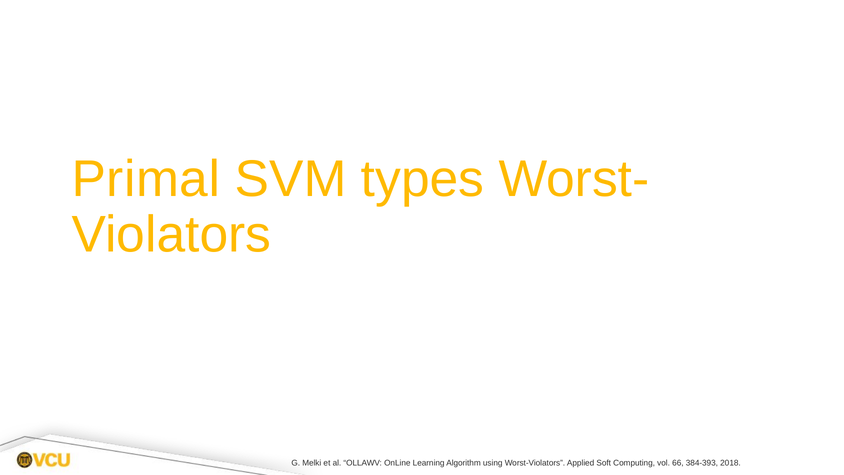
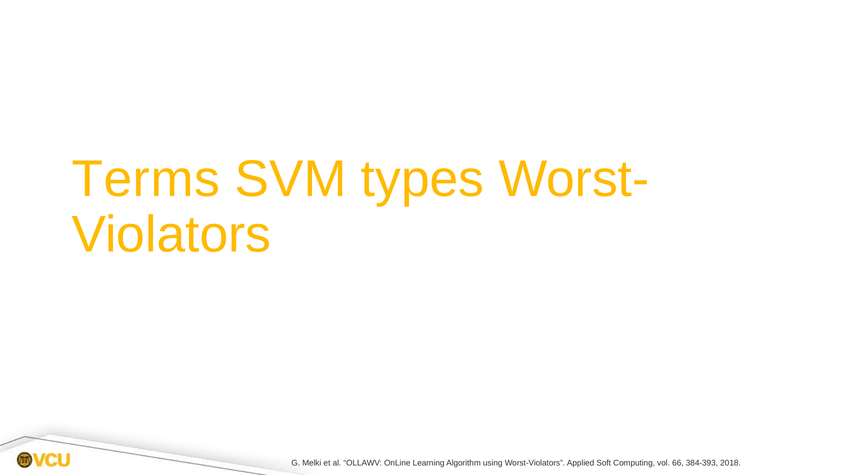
Primal: Primal -> Terms
